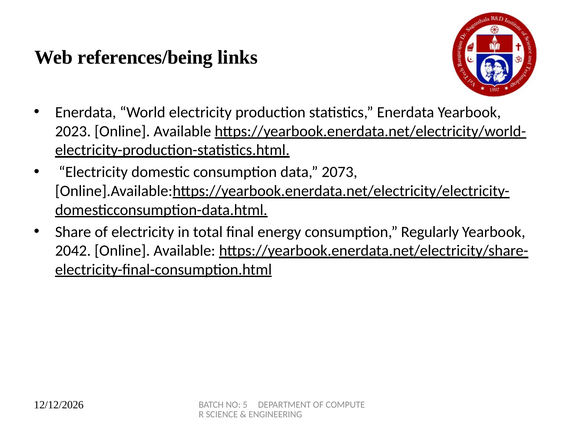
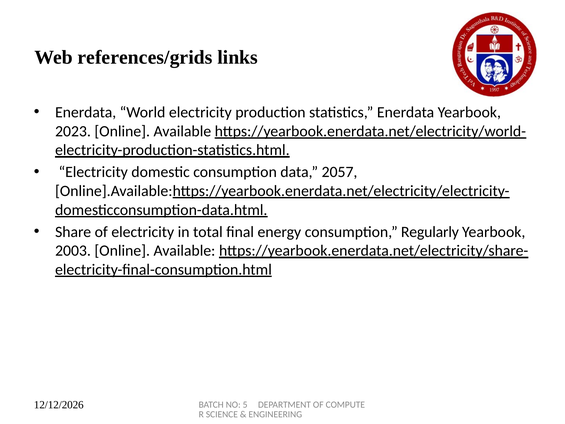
references/being: references/being -> references/grids
2073: 2073 -> 2057
2042: 2042 -> 2003
